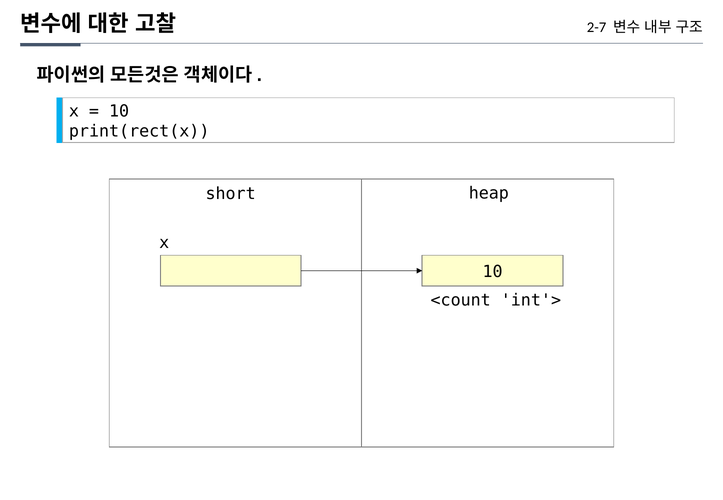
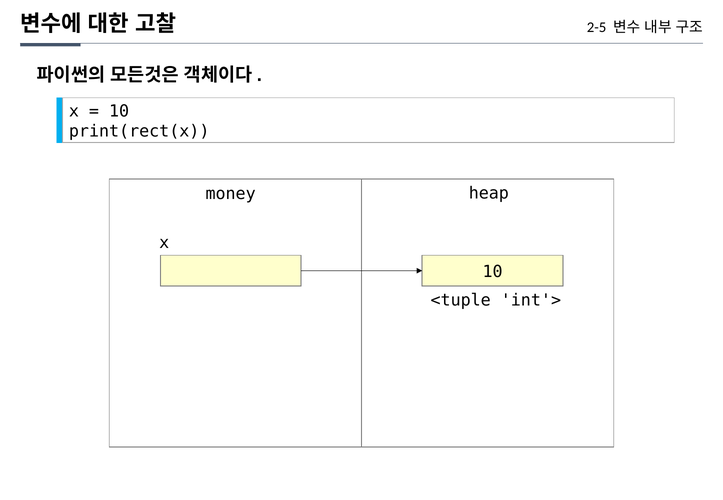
2-7: 2-7 -> 2-5
short: short -> money
<count: <count -> <tuple
